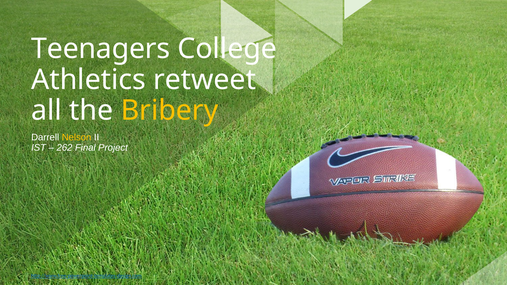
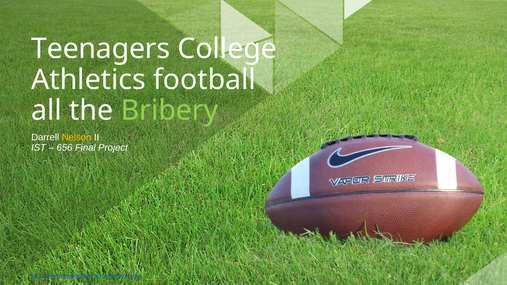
retweet: retweet -> football
Bribery colour: yellow -> light green
262: 262 -> 656
